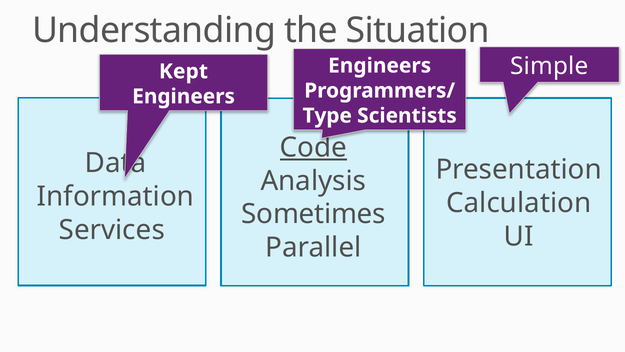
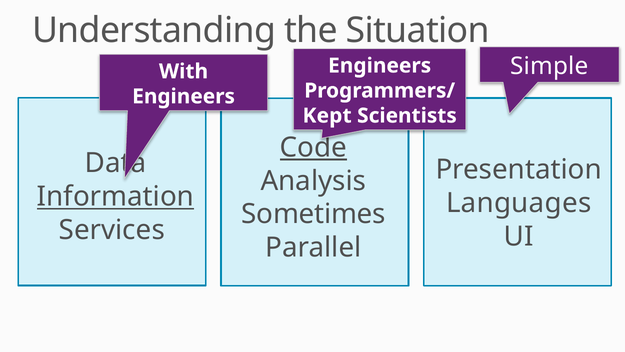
Kept: Kept -> With
Type: Type -> Kept
Information underline: none -> present
Calculation: Calculation -> Languages
